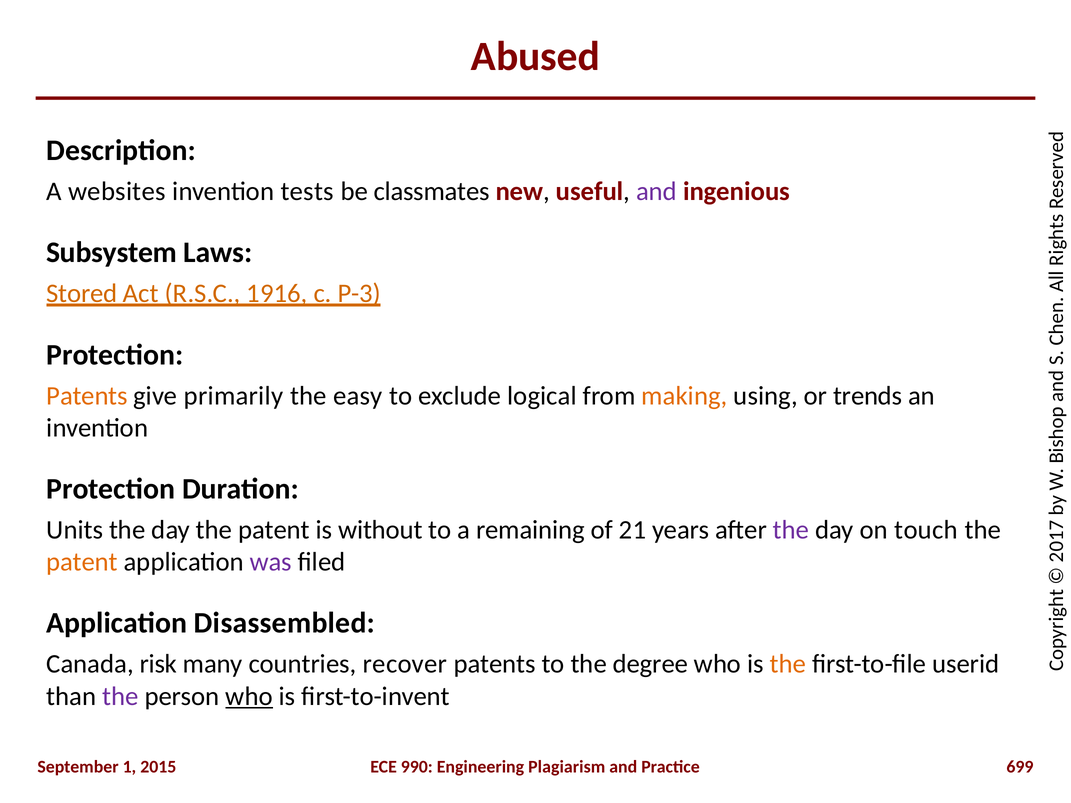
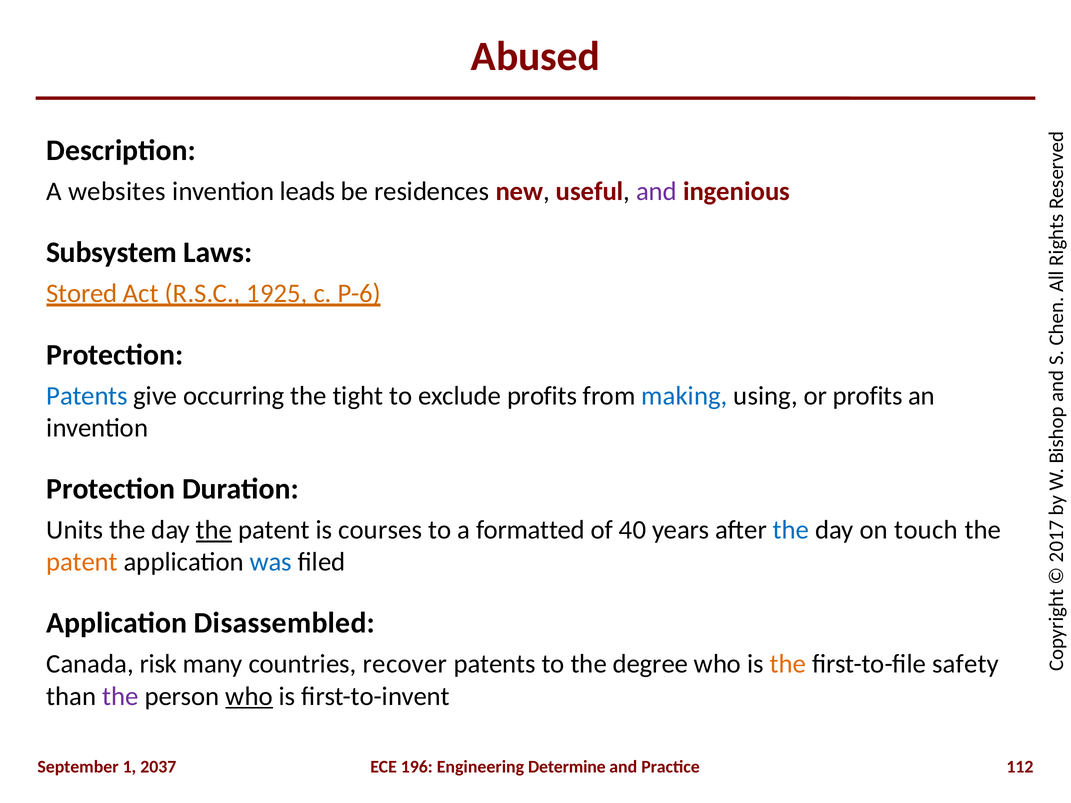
tests: tests -> leads
classmates: classmates -> residences
1916: 1916 -> 1925
P-3: P-3 -> P-6
Patents at (87, 396) colour: orange -> blue
primarily: primarily -> occurring
easy: easy -> tight
exclude logical: logical -> profits
making colour: orange -> blue
or trends: trends -> profits
the at (214, 530) underline: none -> present
without: without -> courses
remaining: remaining -> formatted
21: 21 -> 40
the at (791, 530) colour: purple -> blue
was colour: purple -> blue
userid: userid -> safety
2015: 2015 -> 2037
990: 990 -> 196
Plagiarism: Plagiarism -> Determine
699: 699 -> 112
